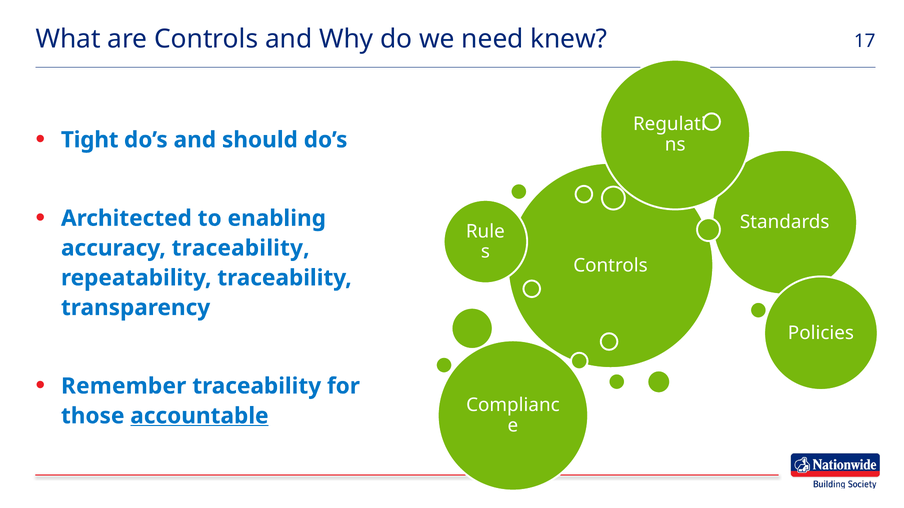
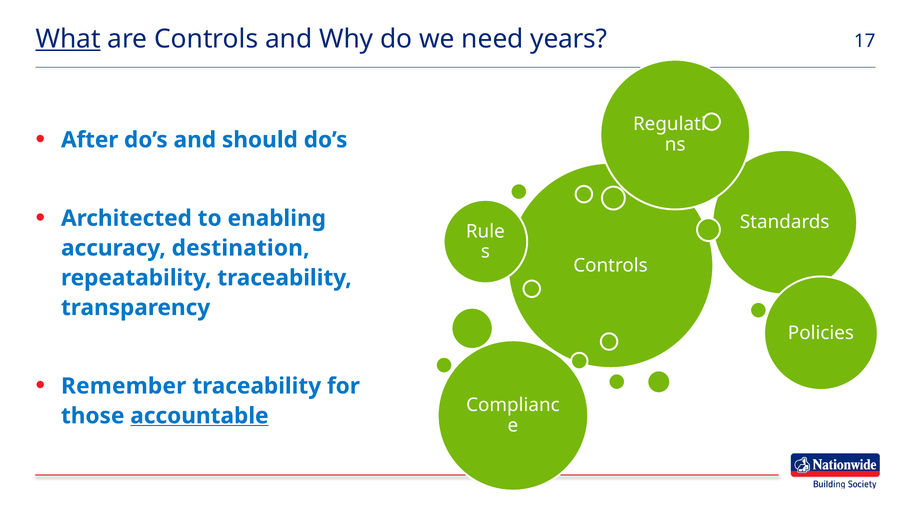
What underline: none -> present
knew: knew -> years
Tight: Tight -> After
accuracy traceability: traceability -> destination
